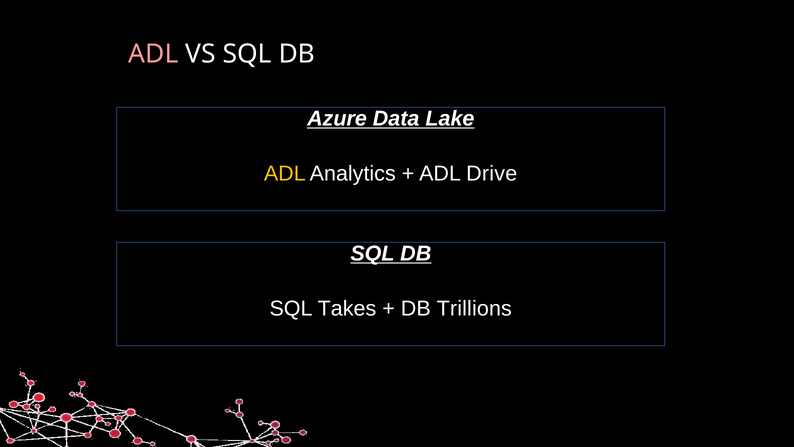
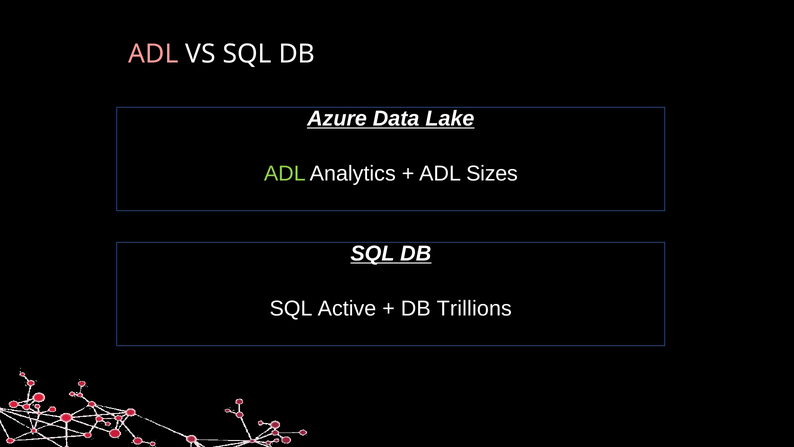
ADL at (285, 173) colour: yellow -> light green
Drive: Drive -> Sizes
Takes: Takes -> Active
